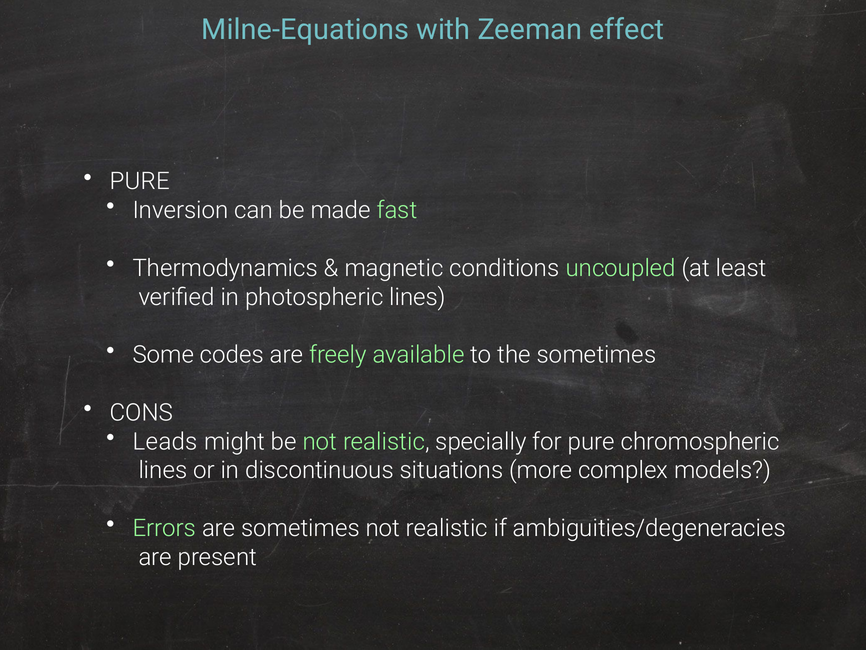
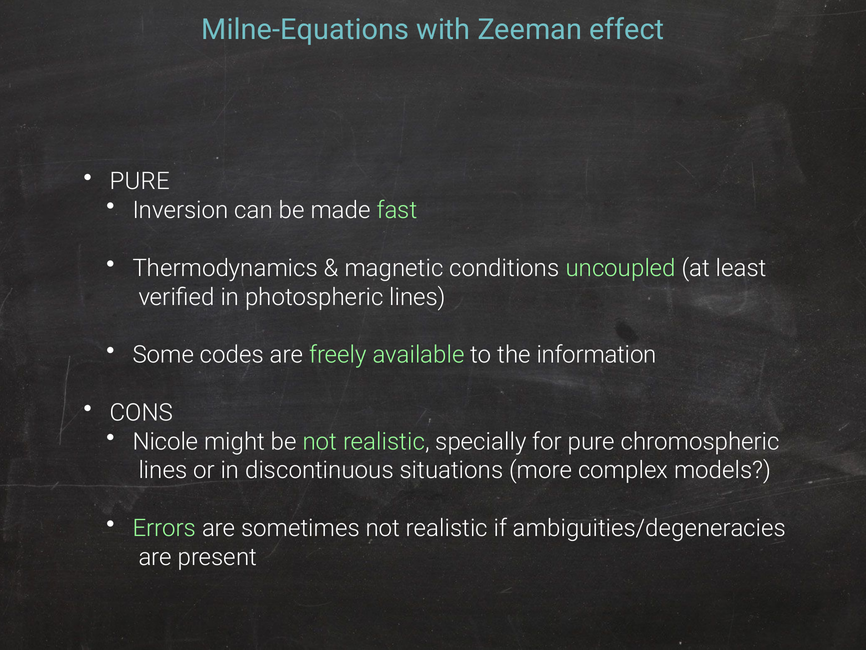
the sometimes: sometimes -> information
Leads: Leads -> Nicole
